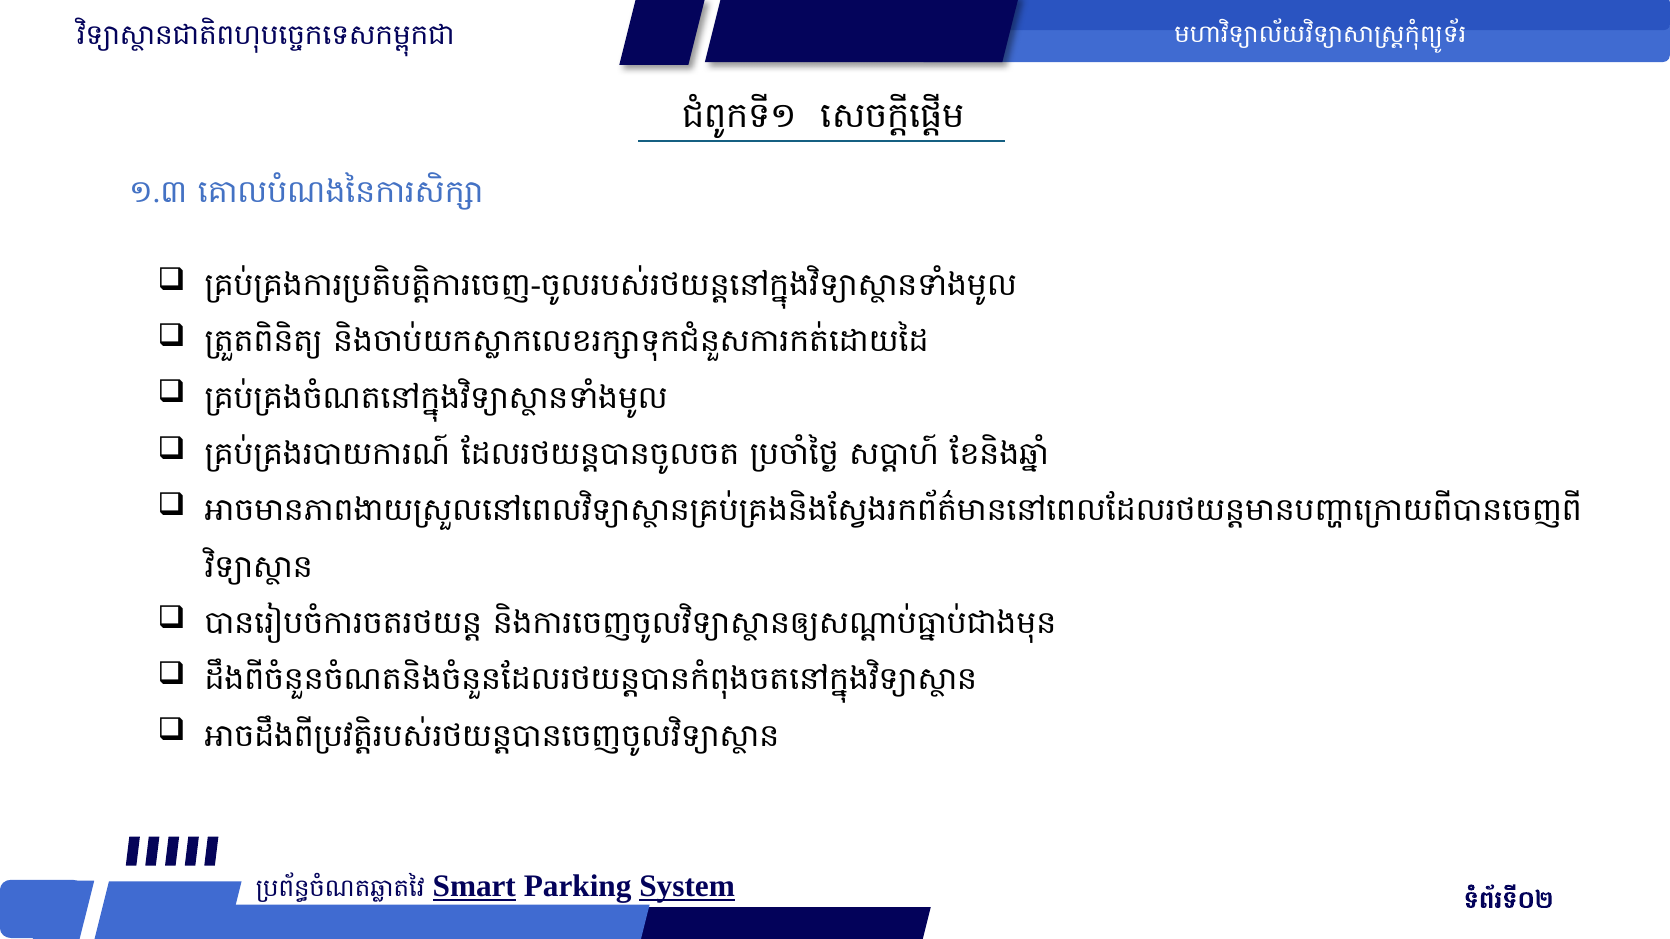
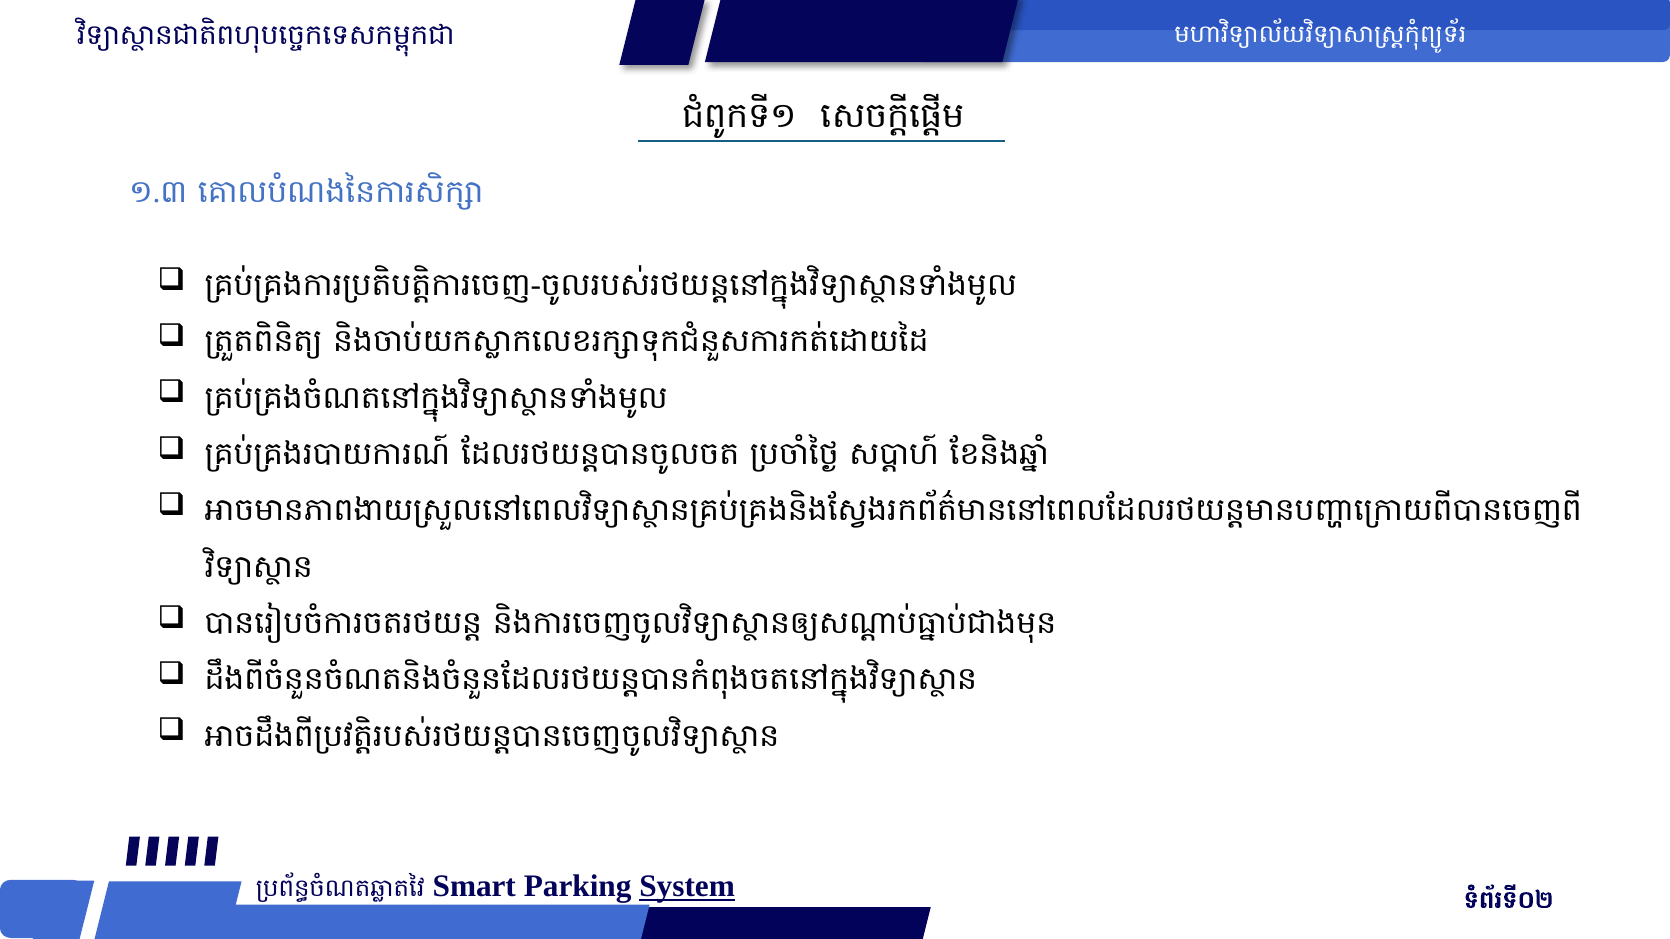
Smart underline: present -> none
